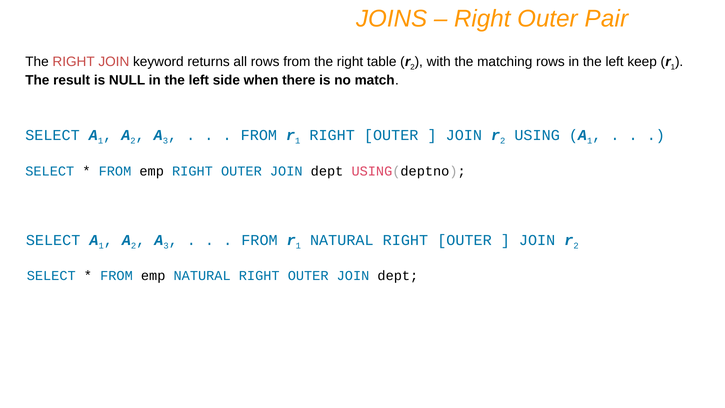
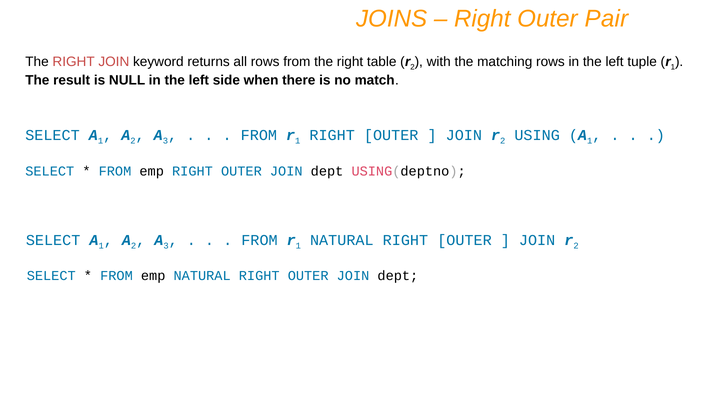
keep: keep -> tuple
